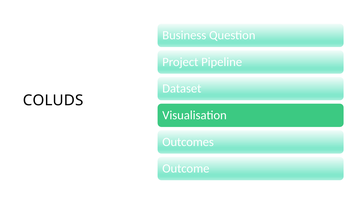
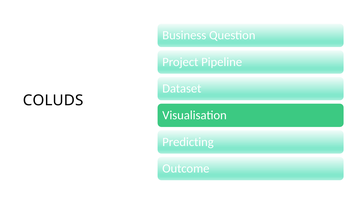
Outcomes: Outcomes -> Predicting
